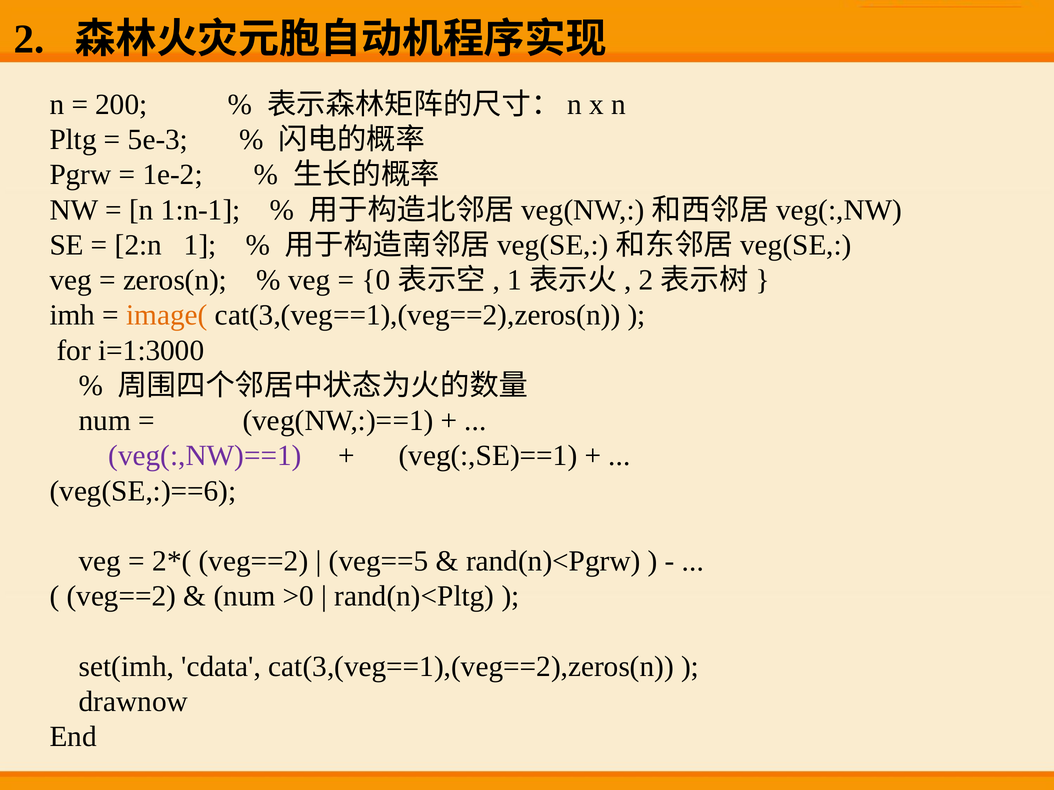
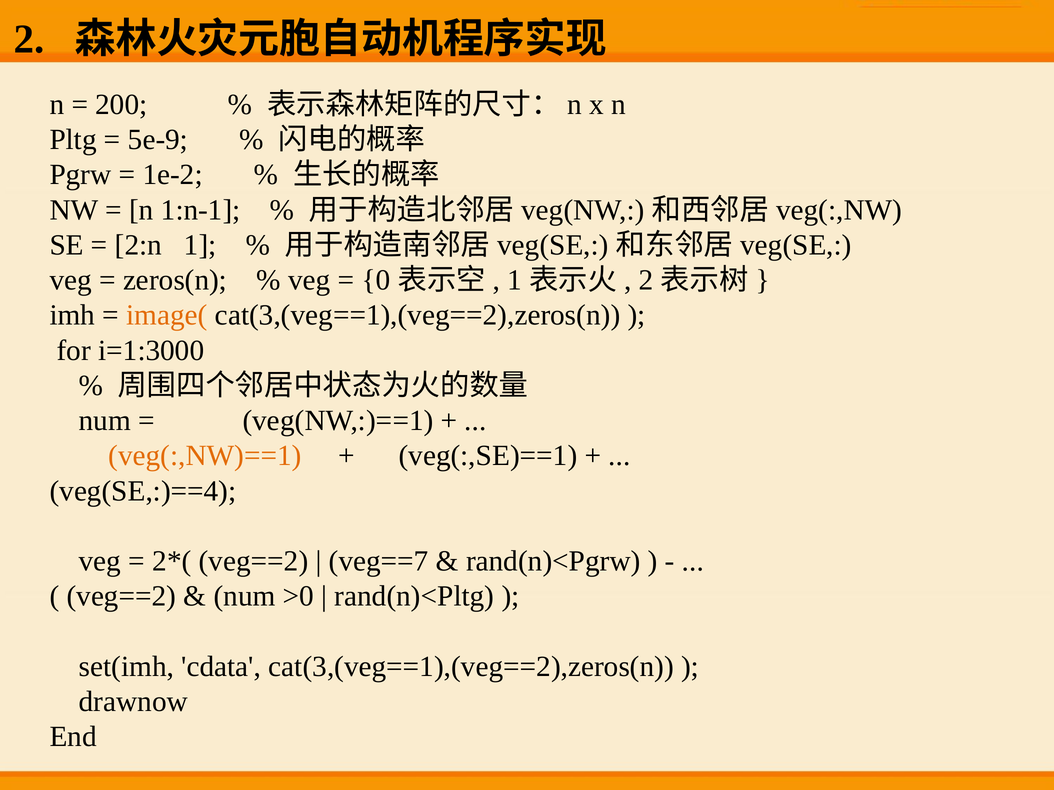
5e-3: 5e-3 -> 5e-9
veg(:,NW)==1 colour: purple -> orange
veg(SE,:)==6: veg(SE,:)==6 -> veg(SE,:)==4
veg==5: veg==5 -> veg==7
